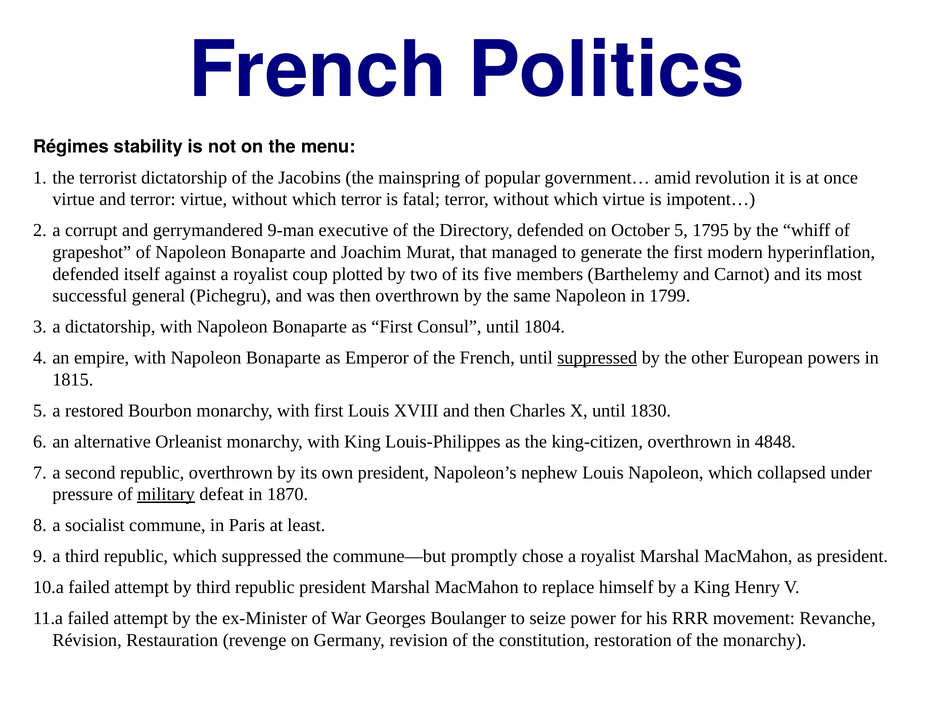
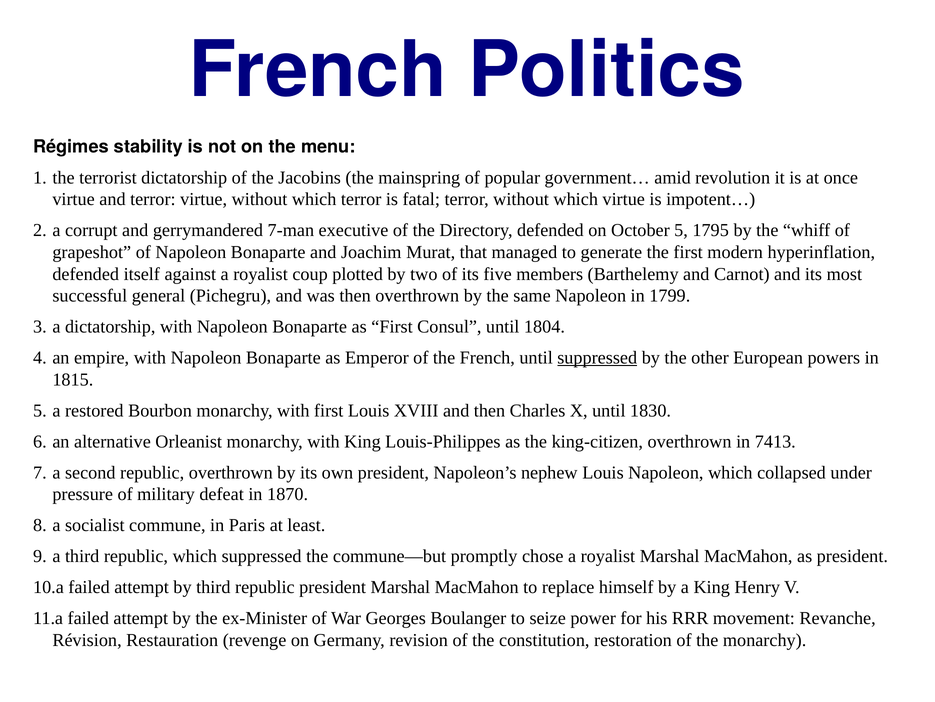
9-man: 9-man -> 7-man
4848: 4848 -> 7413
military underline: present -> none
